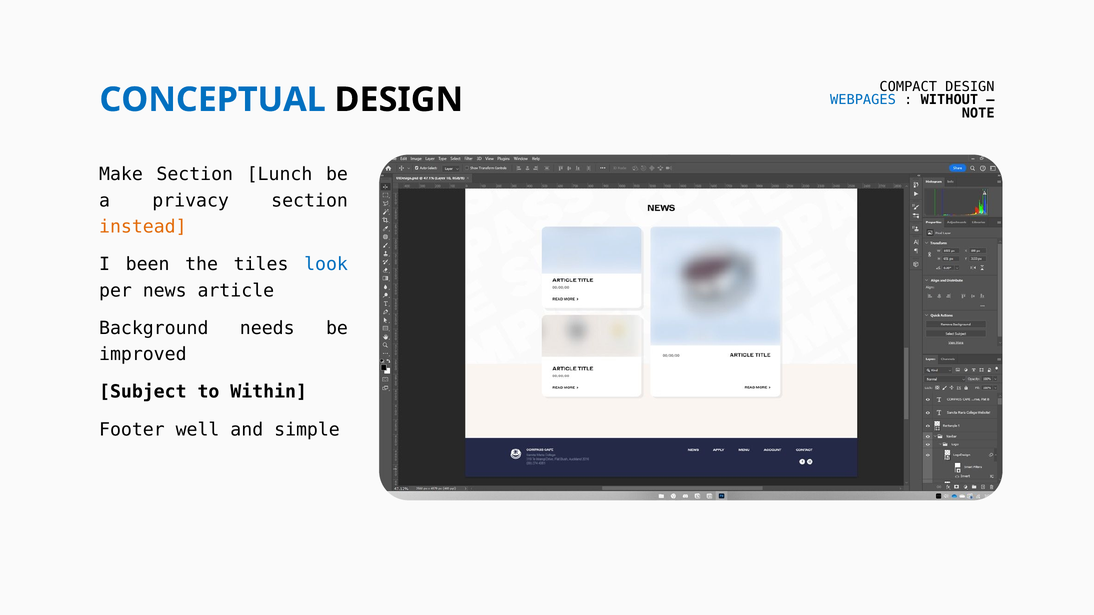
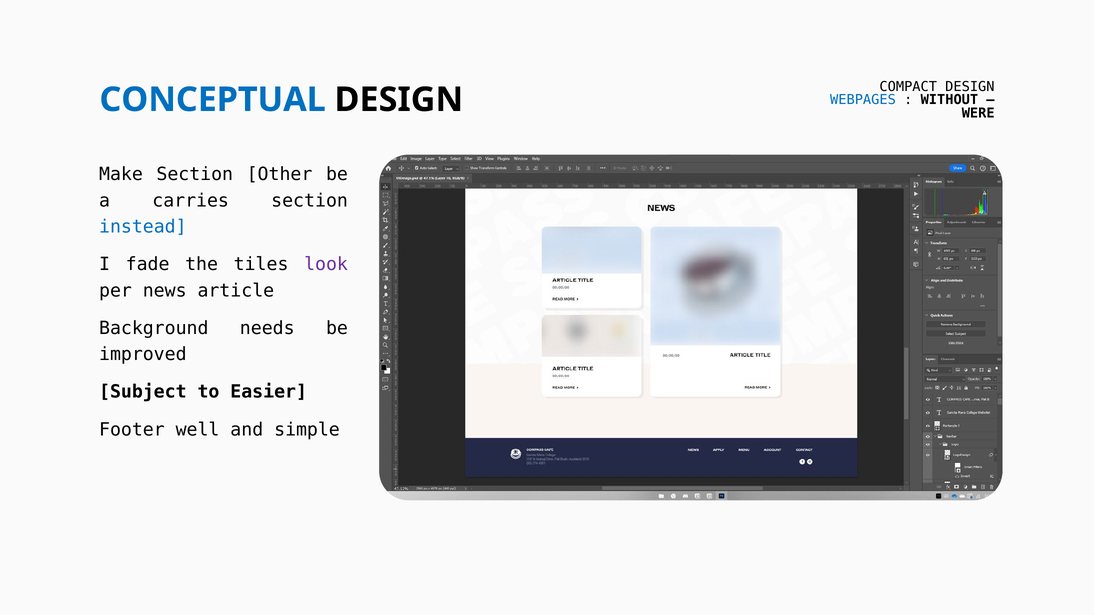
NOTE: NOTE -> WERE
Lunch: Lunch -> Other
privacy: privacy -> carries
instead colour: orange -> blue
been: been -> fade
look colour: blue -> purple
Within: Within -> Easier
